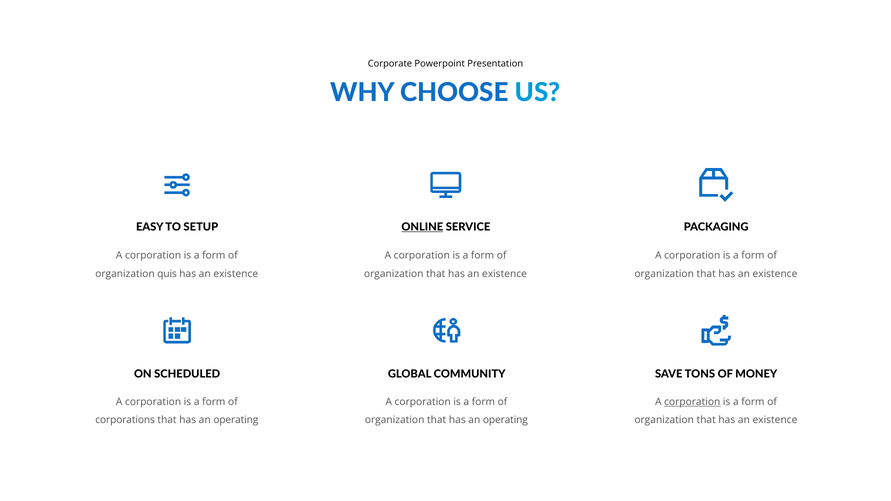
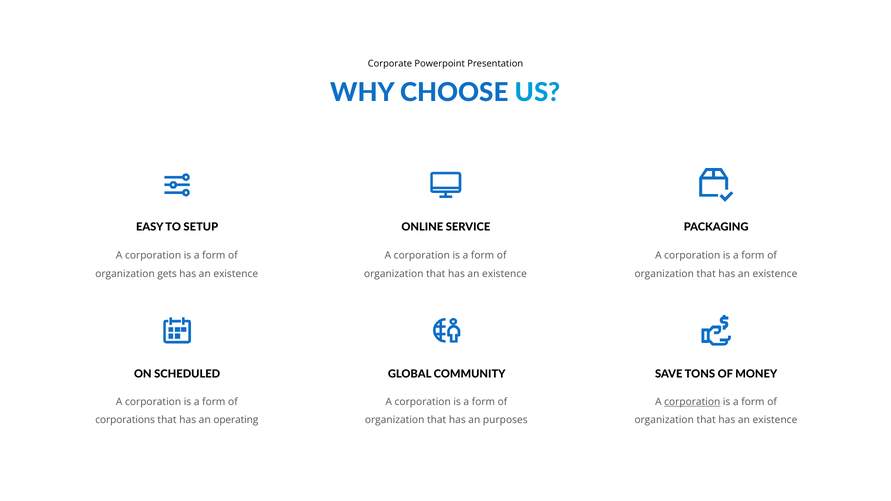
ONLINE underline: present -> none
quis: quis -> gets
operating at (505, 420): operating -> purposes
